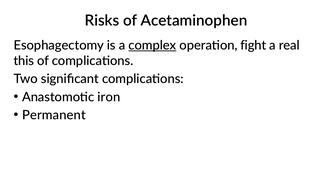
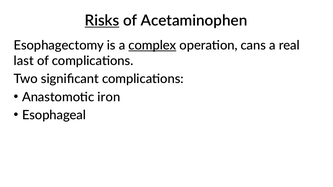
Risks underline: none -> present
fight: fight -> cans
this: this -> last
Permanent: Permanent -> Esophageal
